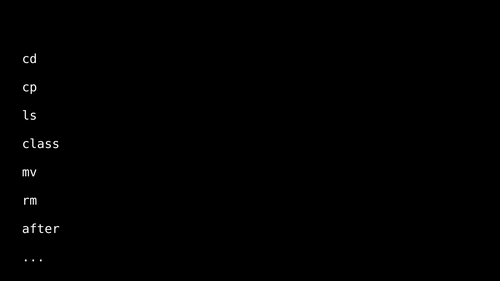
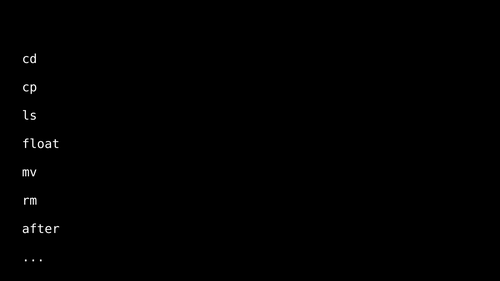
class: class -> float
